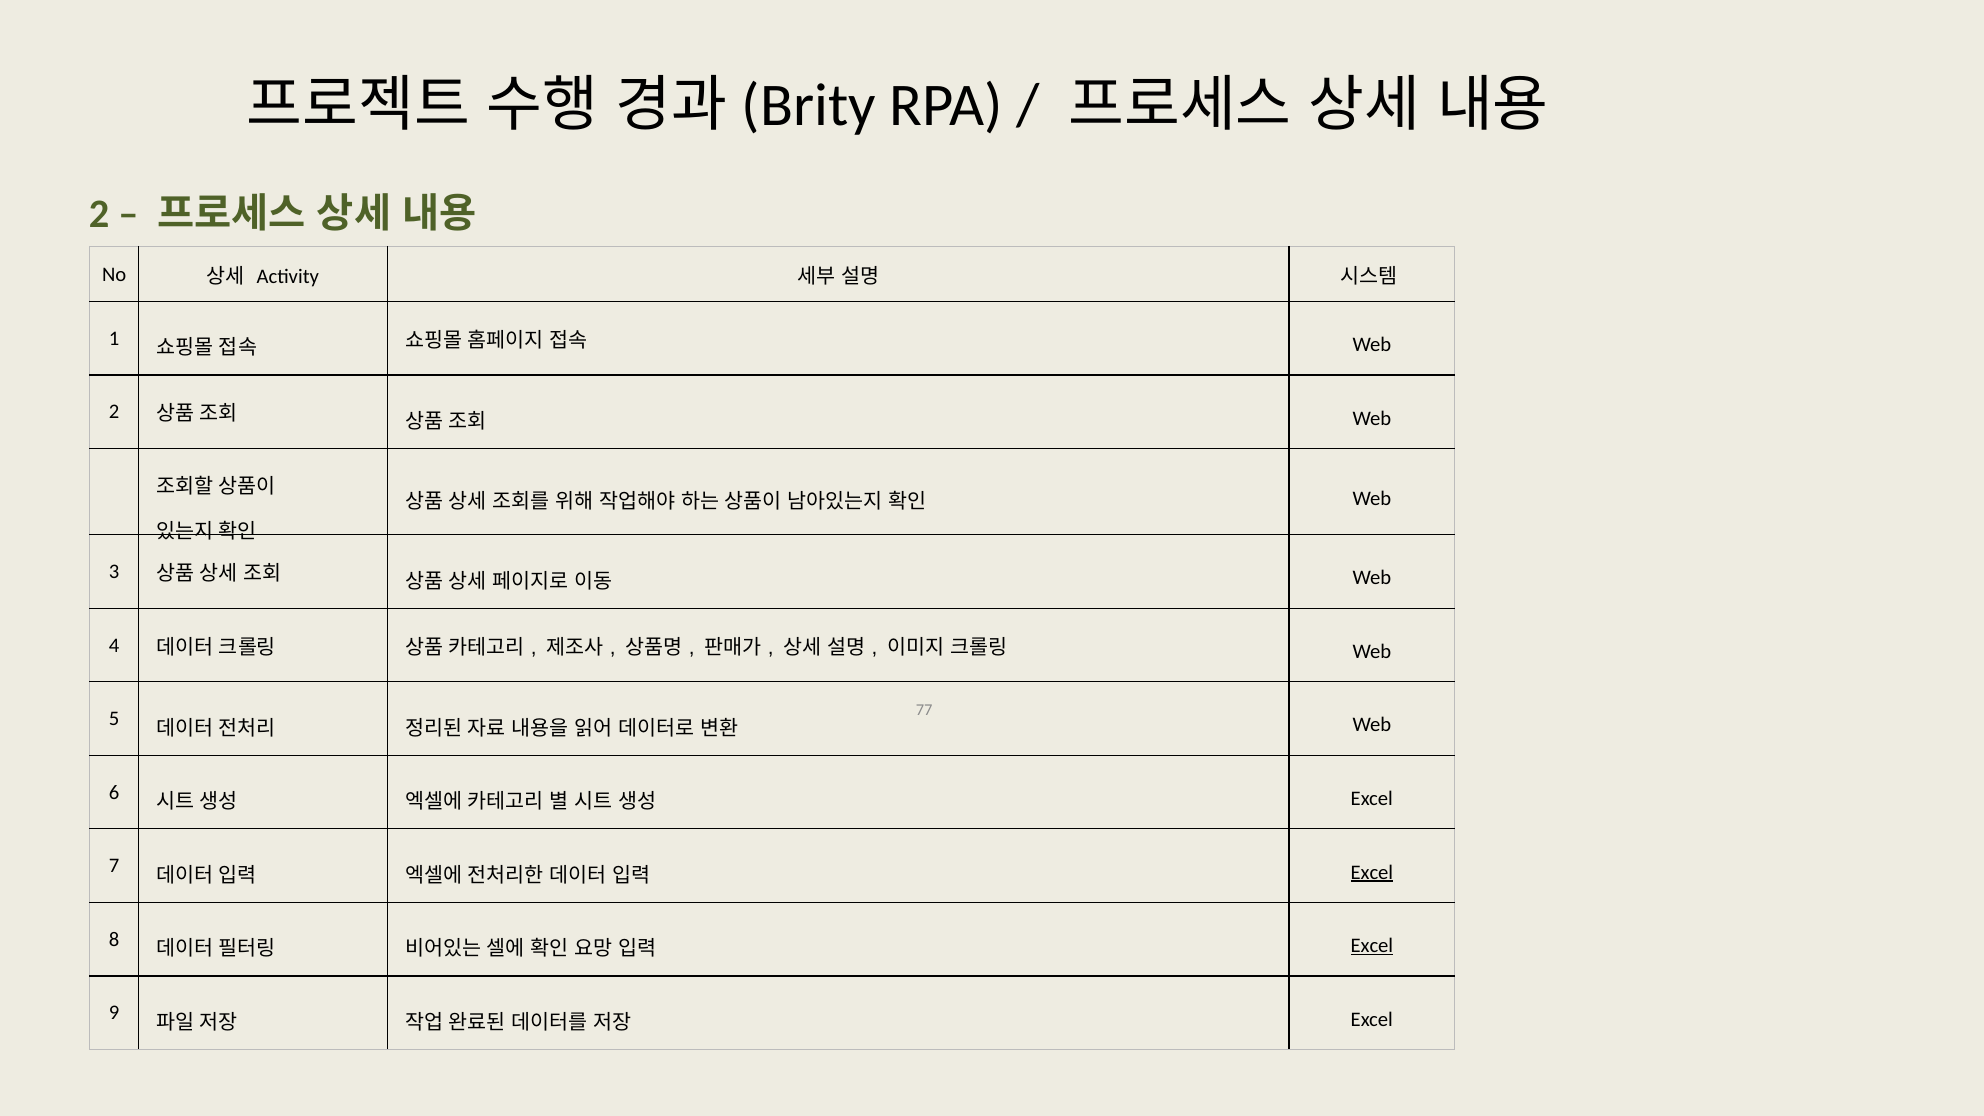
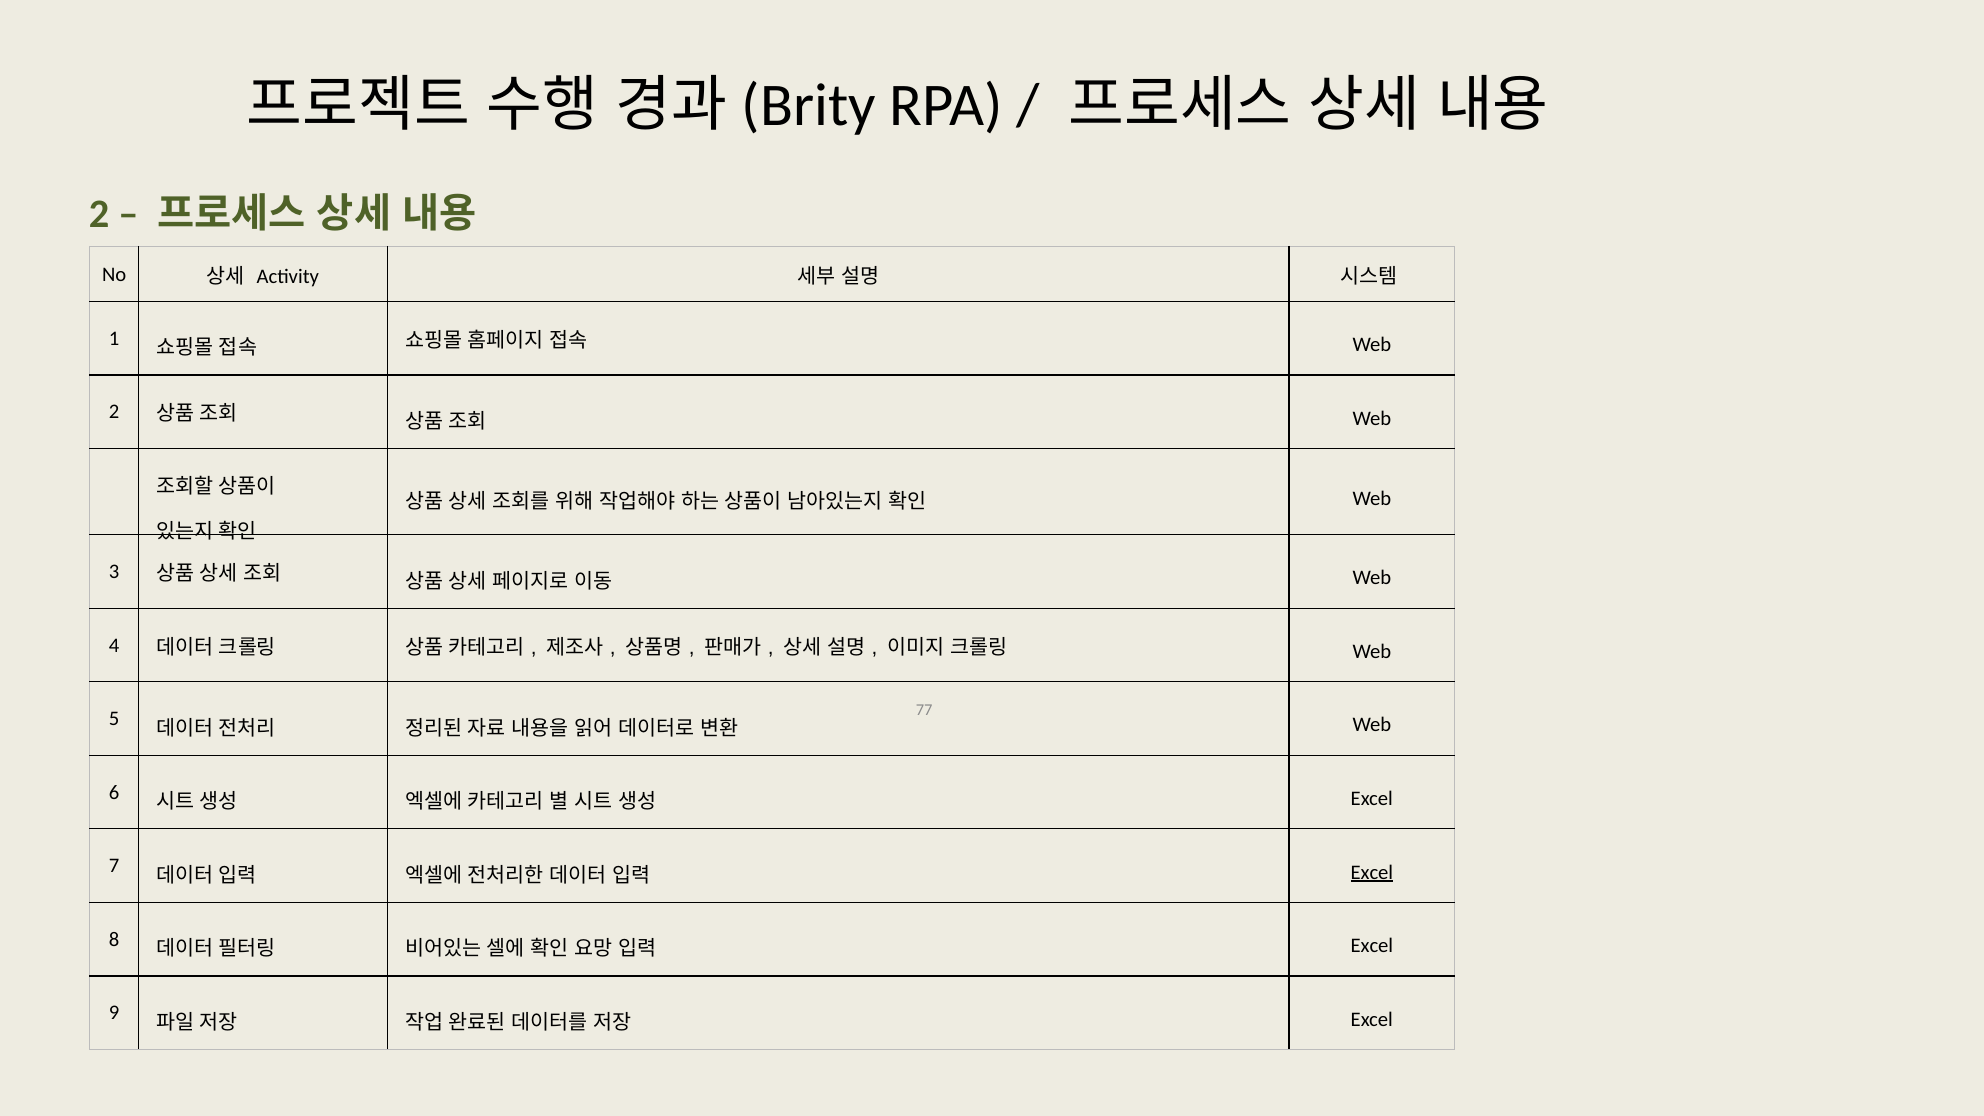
Excel at (1372, 946) underline: present -> none
